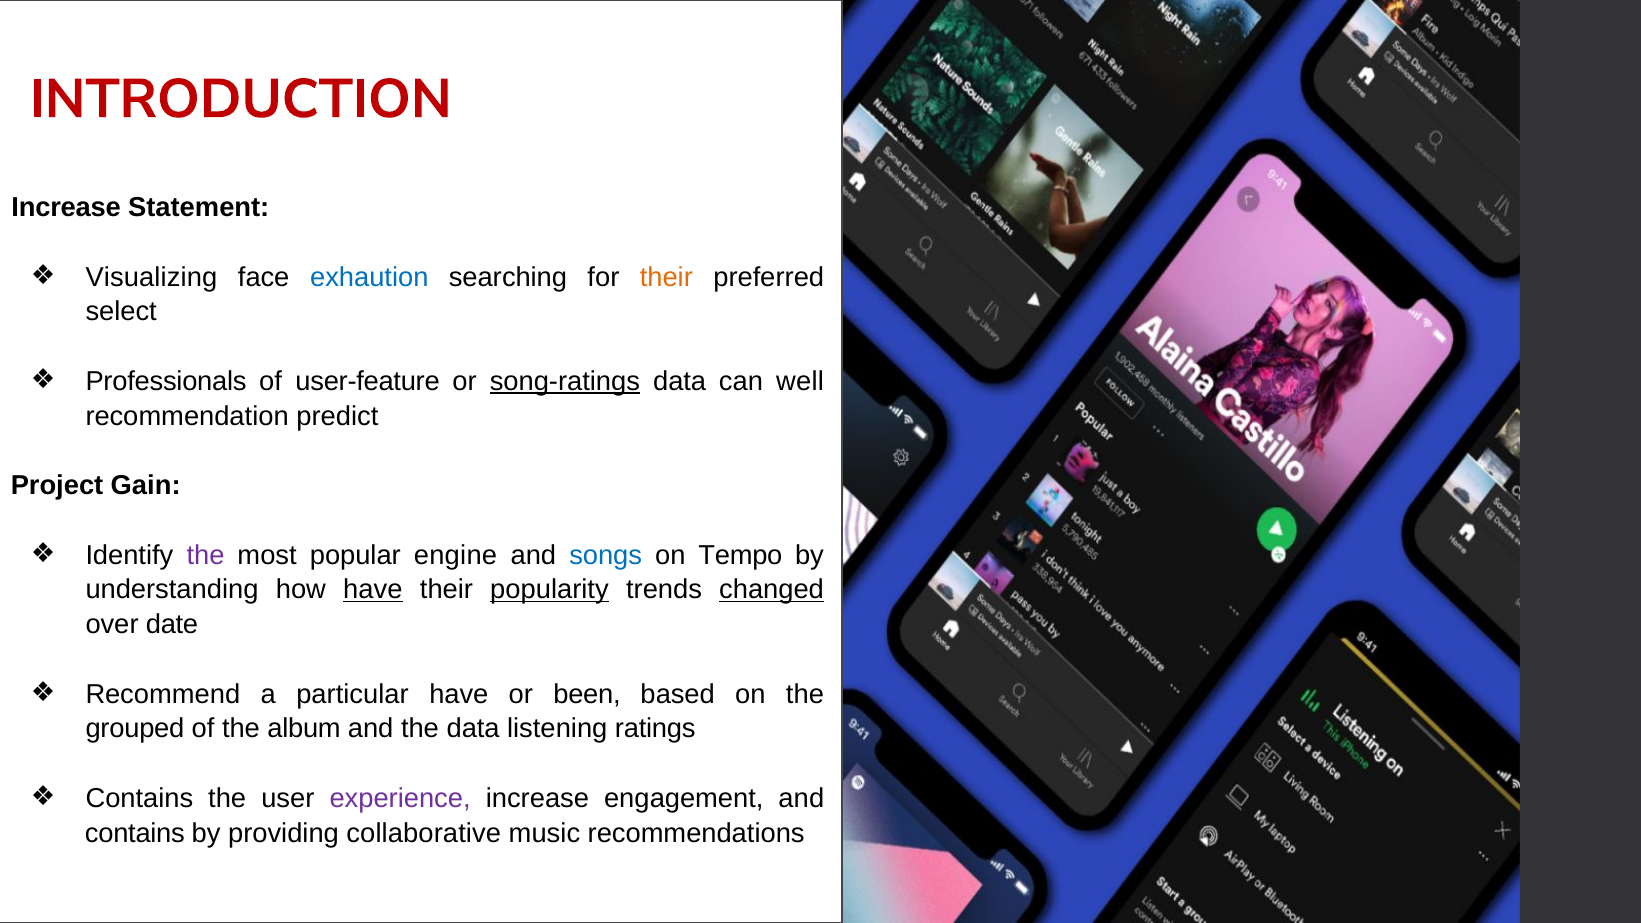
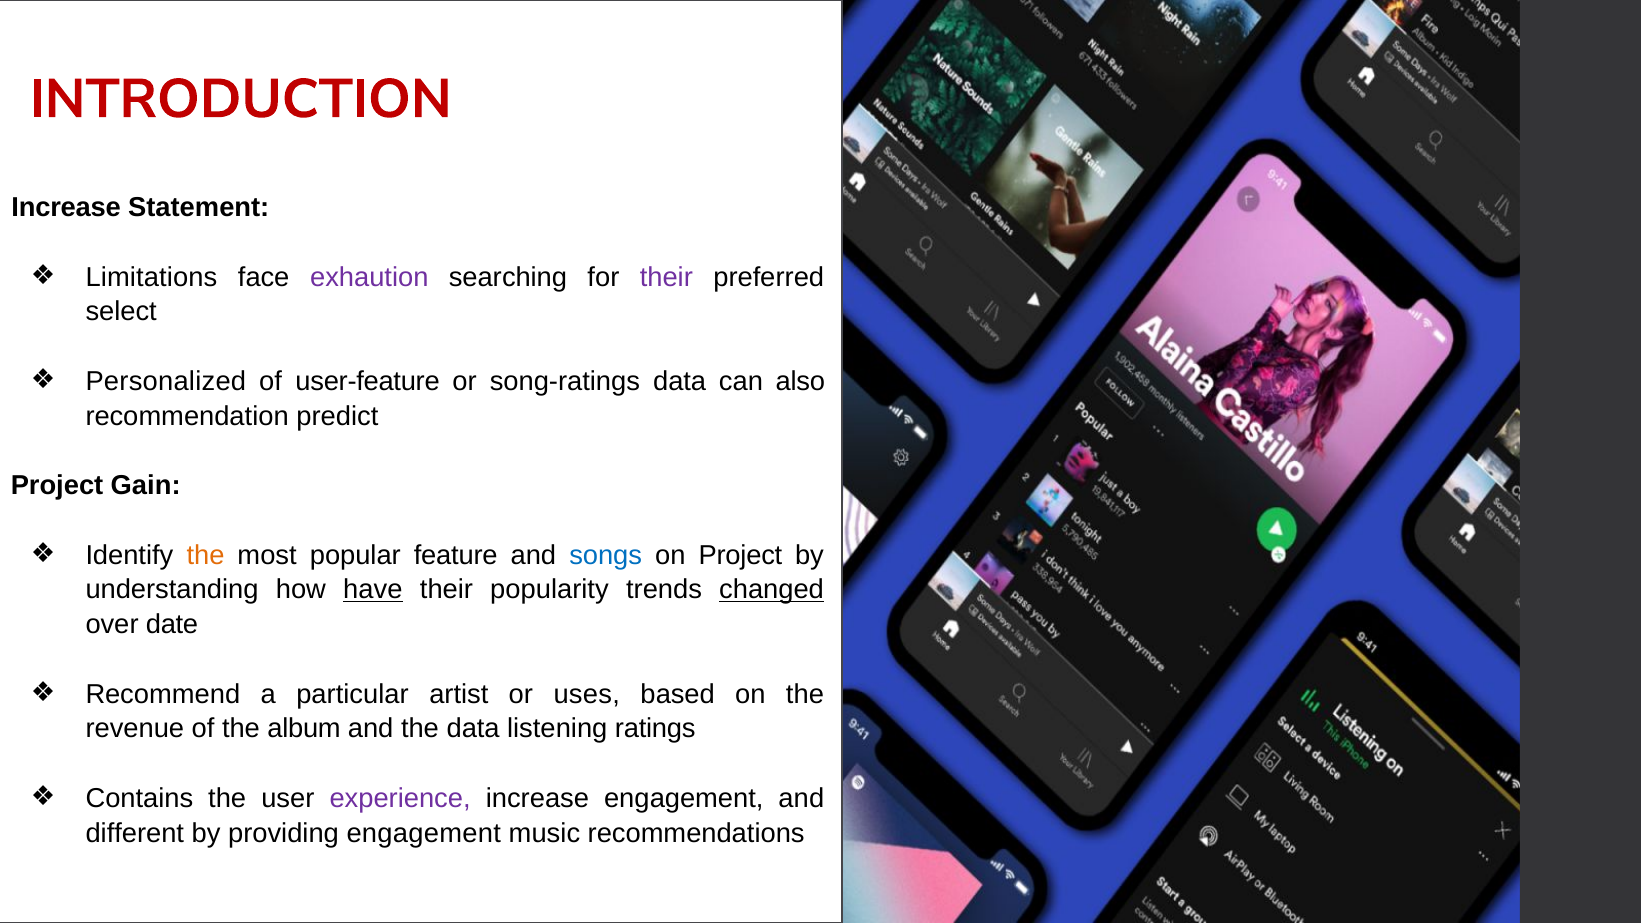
Visualizing: Visualizing -> Limitations
exhaution colour: blue -> purple
their at (666, 277) colour: orange -> purple
Professionals: Professionals -> Personalized
song-ratings underline: present -> none
well: well -> also
the at (206, 555) colour: purple -> orange
engine: engine -> feature
on Tempo: Tempo -> Project
popularity underline: present -> none
particular have: have -> artist
been: been -> uses
grouped: grouped -> revenue
contains at (135, 833): contains -> different
providing collaborative: collaborative -> engagement
